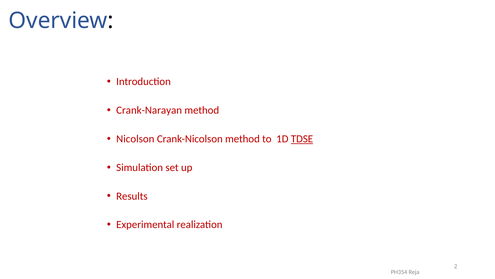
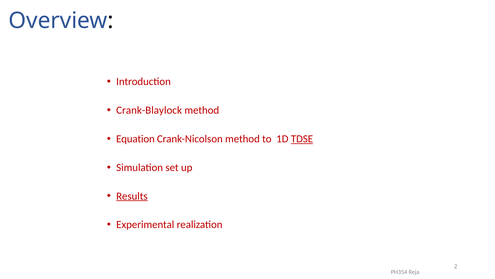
Crank-Narayan: Crank-Narayan -> Crank-Blaylock
Nicolson: Nicolson -> Equation
Results underline: none -> present
